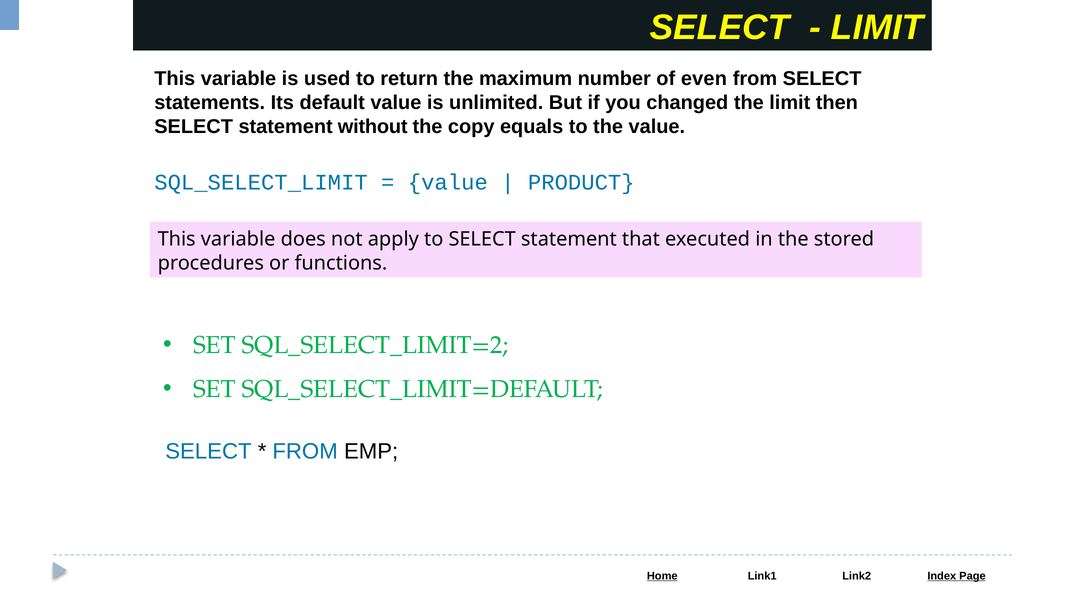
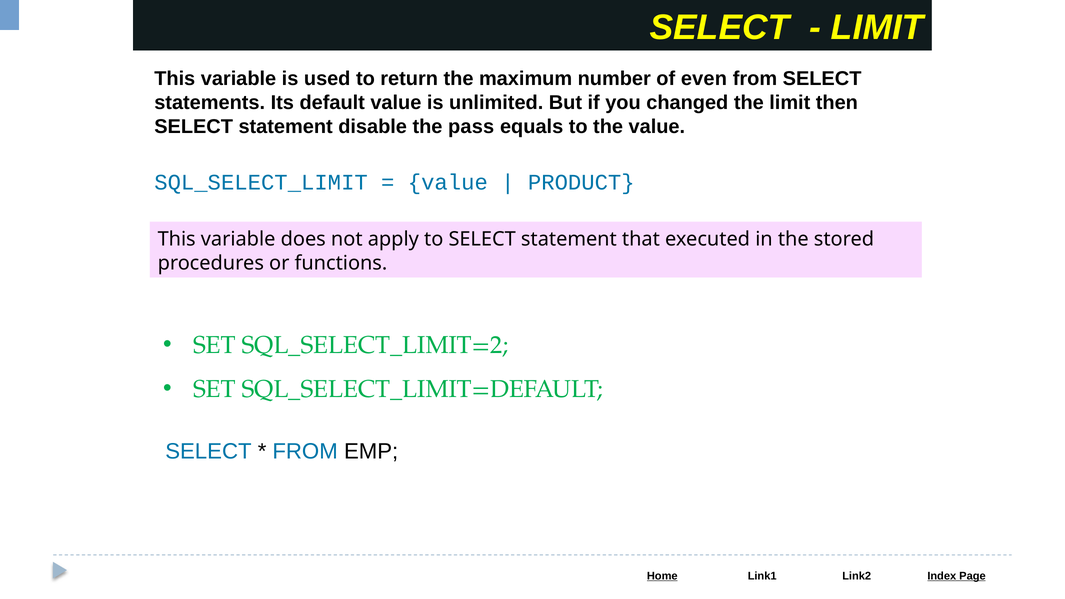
without: without -> disable
copy: copy -> pass
